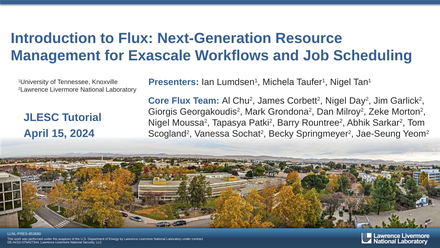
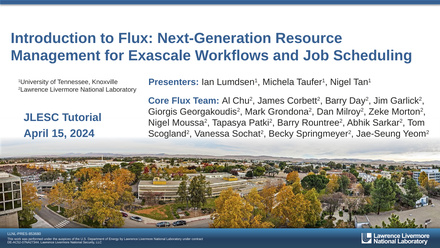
Corbett2 Nigel: Nigel -> Barry
